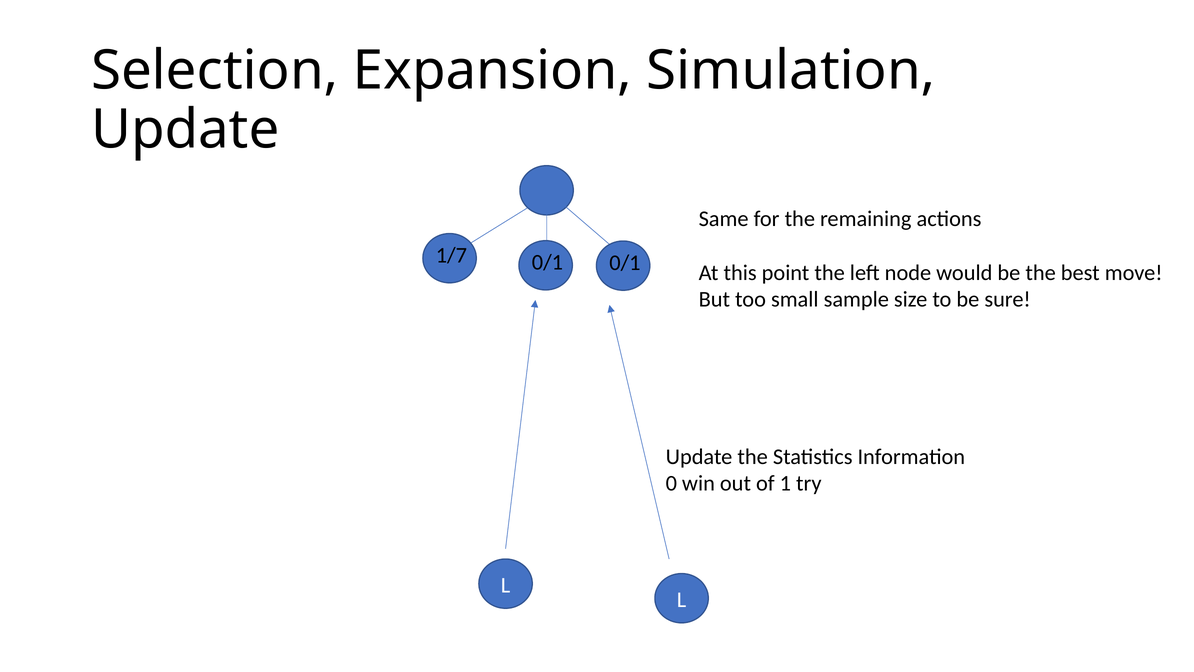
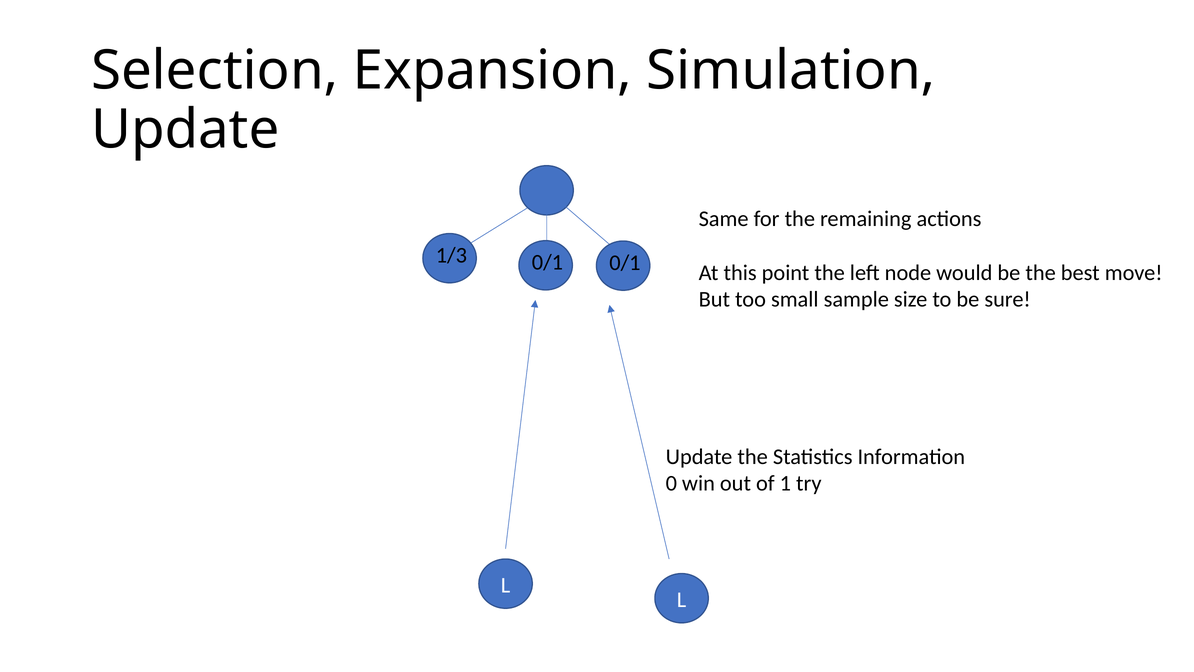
1/7: 1/7 -> 1/3
